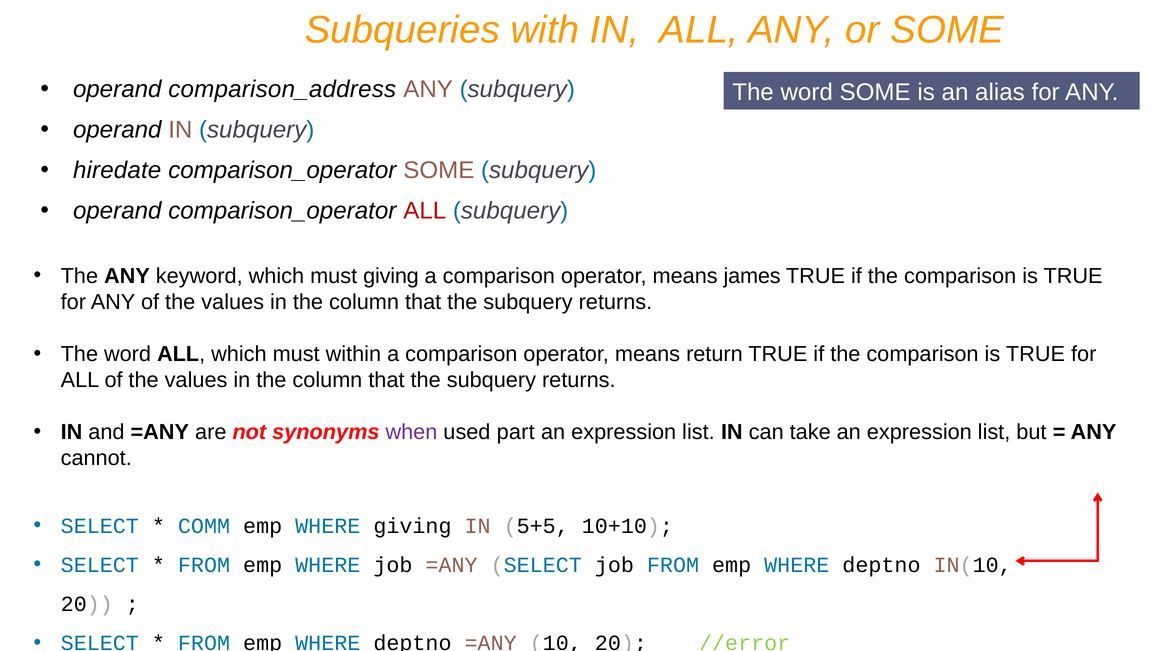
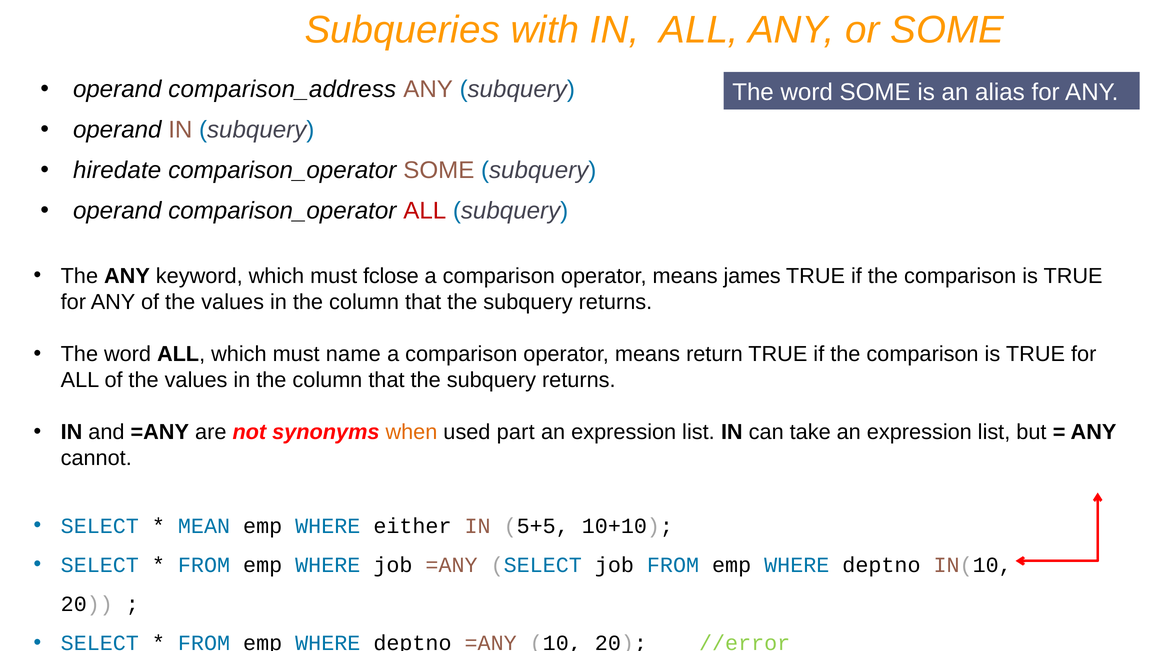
must giving: giving -> fclose
within: within -> name
when colour: purple -> orange
COMM: COMM -> MEAN
WHERE giving: giving -> either
